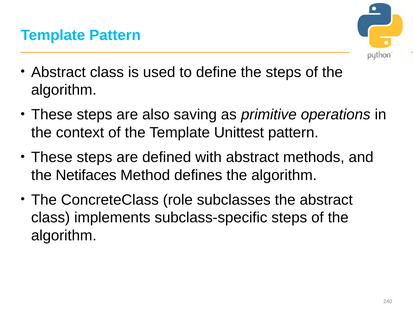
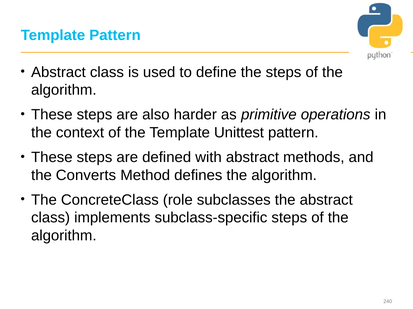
saving: saving -> harder
Netifaces: Netifaces -> Converts
